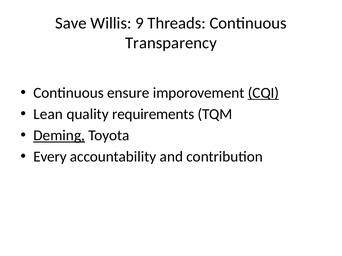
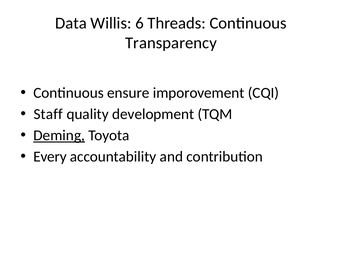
Save: Save -> Data
9: 9 -> 6
CQI underline: present -> none
Lean: Lean -> Staff
requirements: requirements -> development
